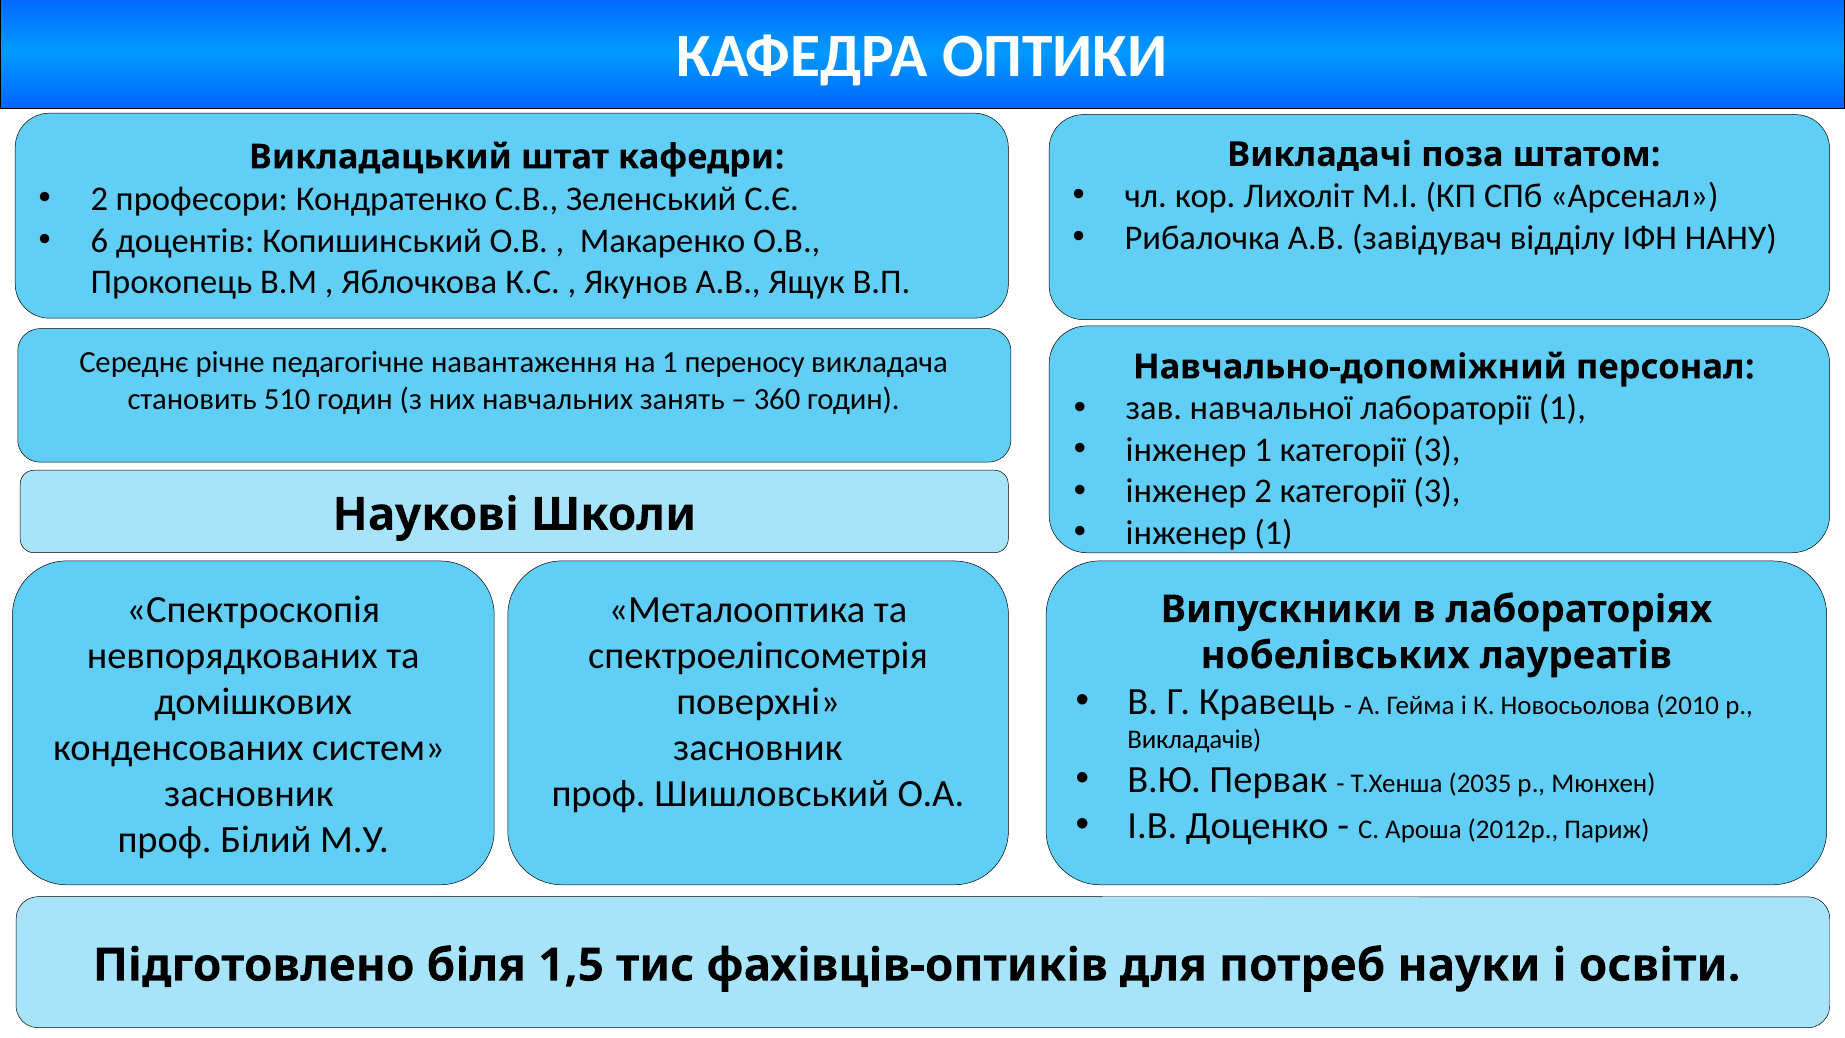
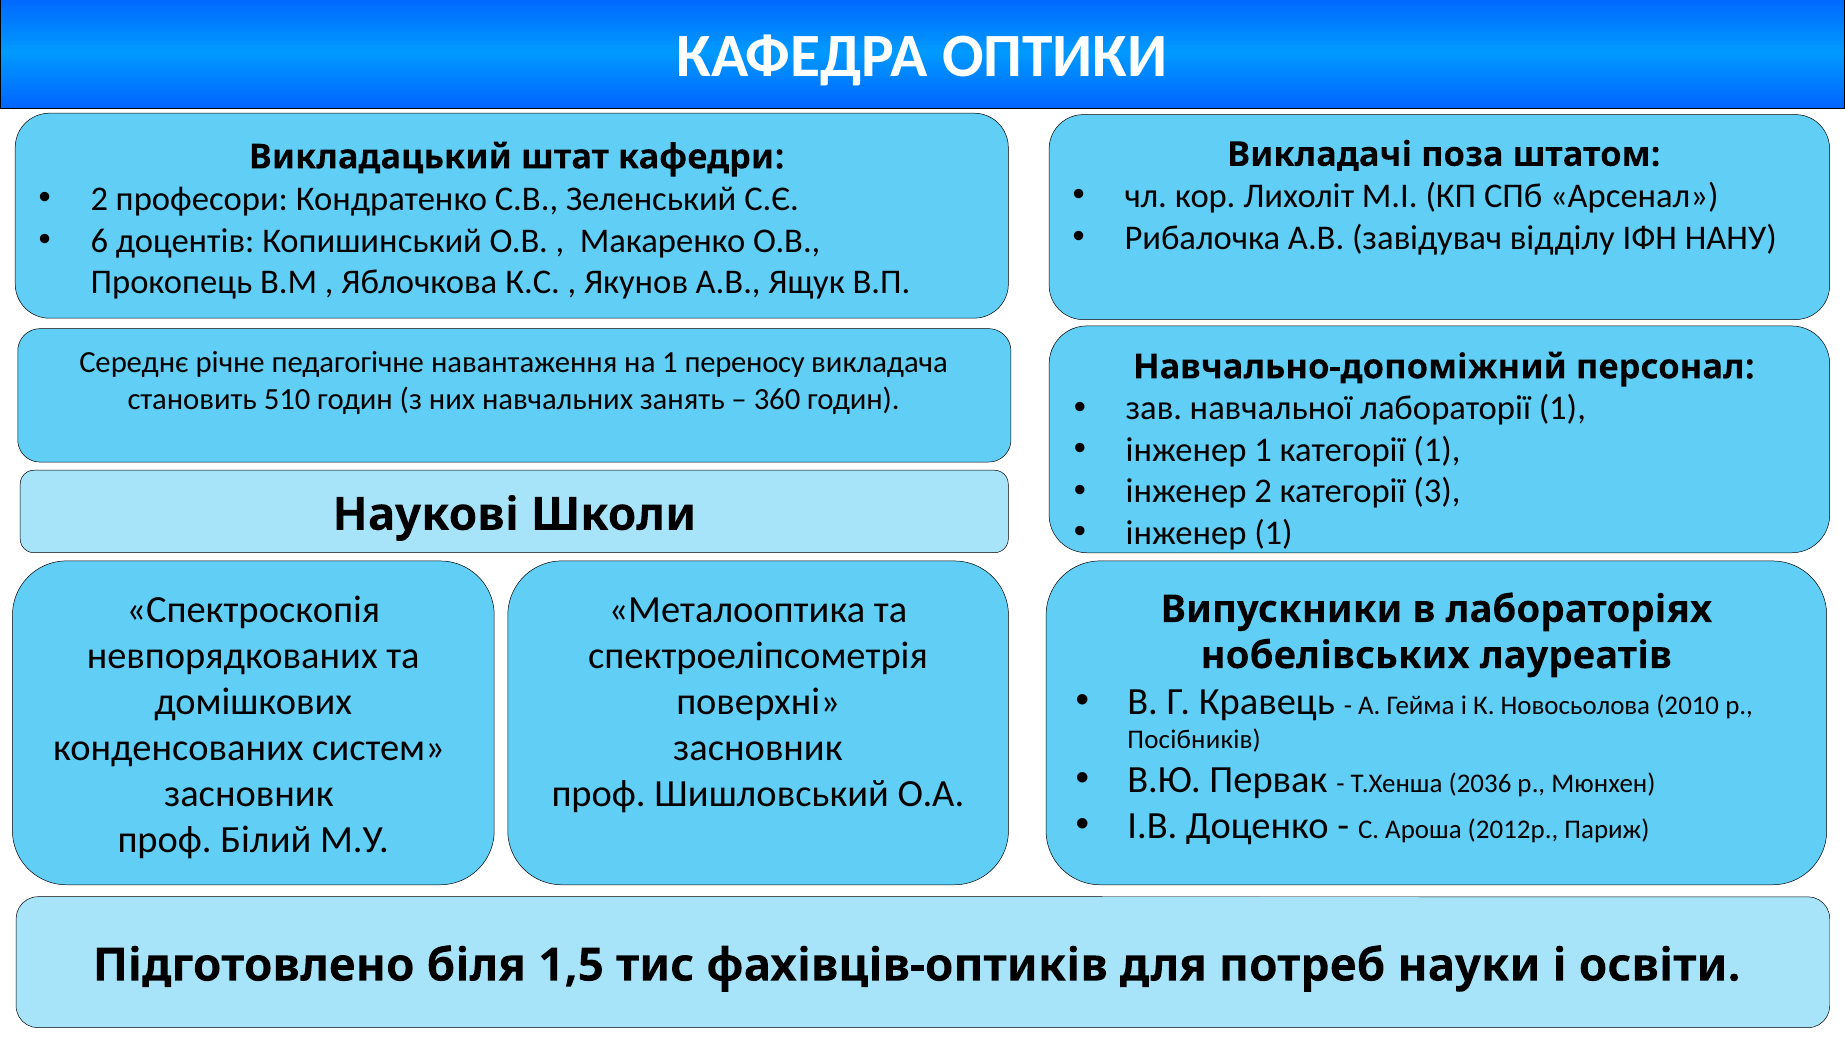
1 категорії 3: 3 -> 1
Викладачів: Викладачів -> Посібників
2035: 2035 -> 2036
